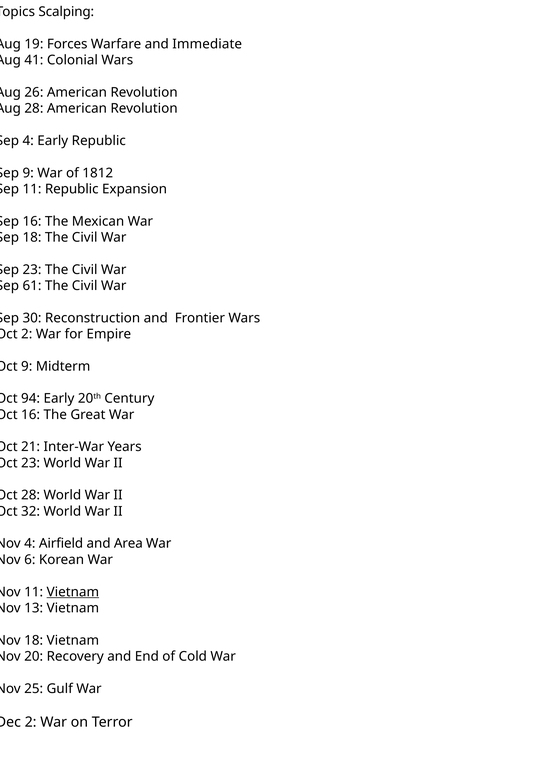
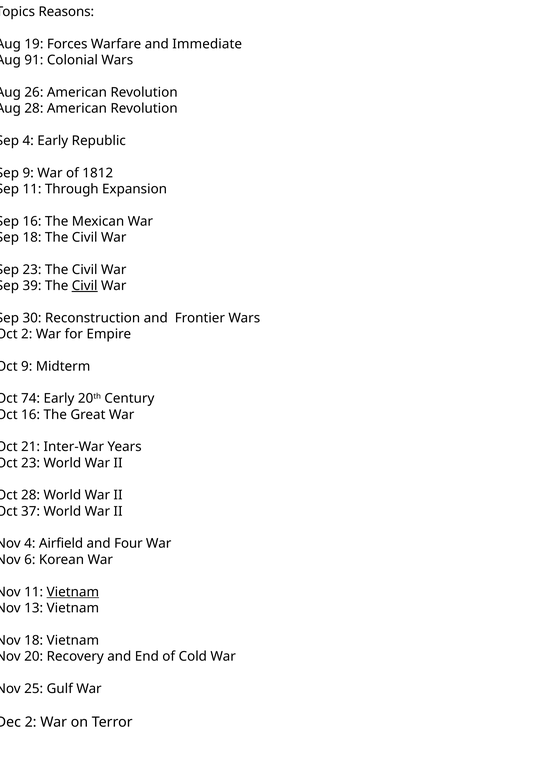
Scalping: Scalping -> Reasons
41: 41 -> 91
11 Republic: Republic -> Through
61: 61 -> 39
Civil at (85, 286) underline: none -> present
94: 94 -> 74
32: 32 -> 37
Area: Area -> Four
